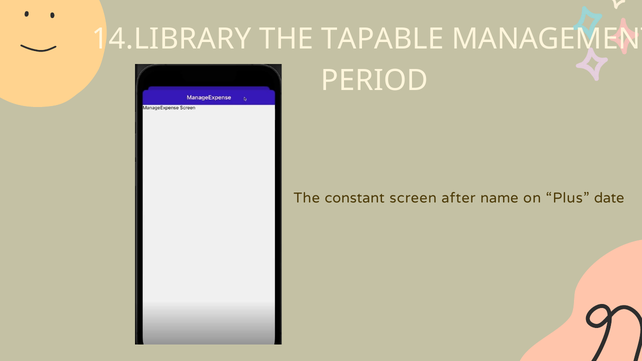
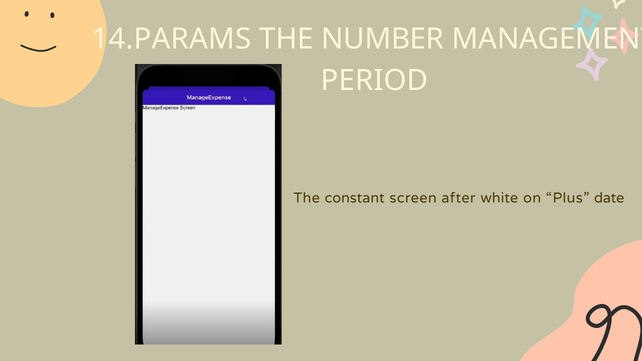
14.LIBRARY: 14.LIBRARY -> 14.PARAMS
TAPABLE: TAPABLE -> NUMBER
name: name -> white
